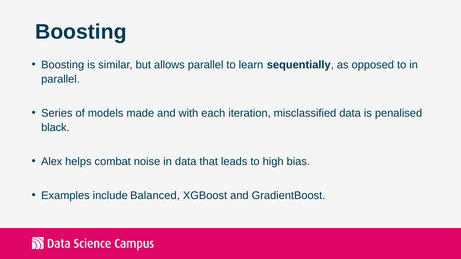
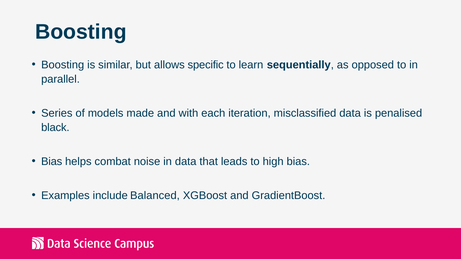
allows parallel: parallel -> specific
Alex at (52, 162): Alex -> Bias
